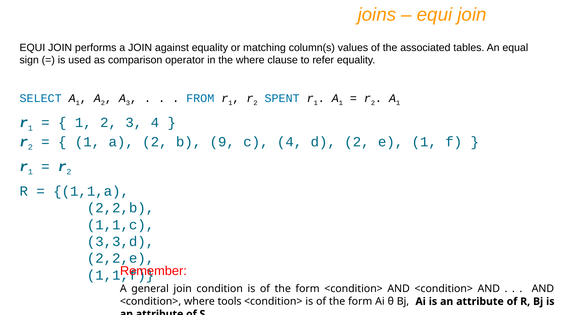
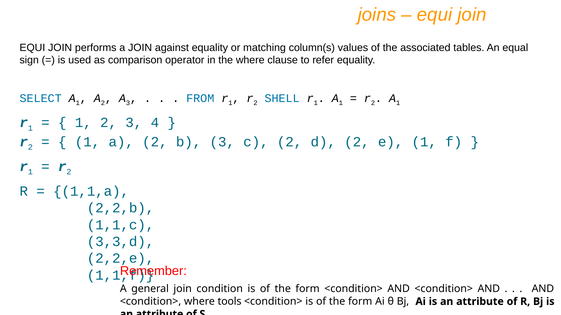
SPENT: SPENT -> SHELL
b 9: 9 -> 3
c 4: 4 -> 2
